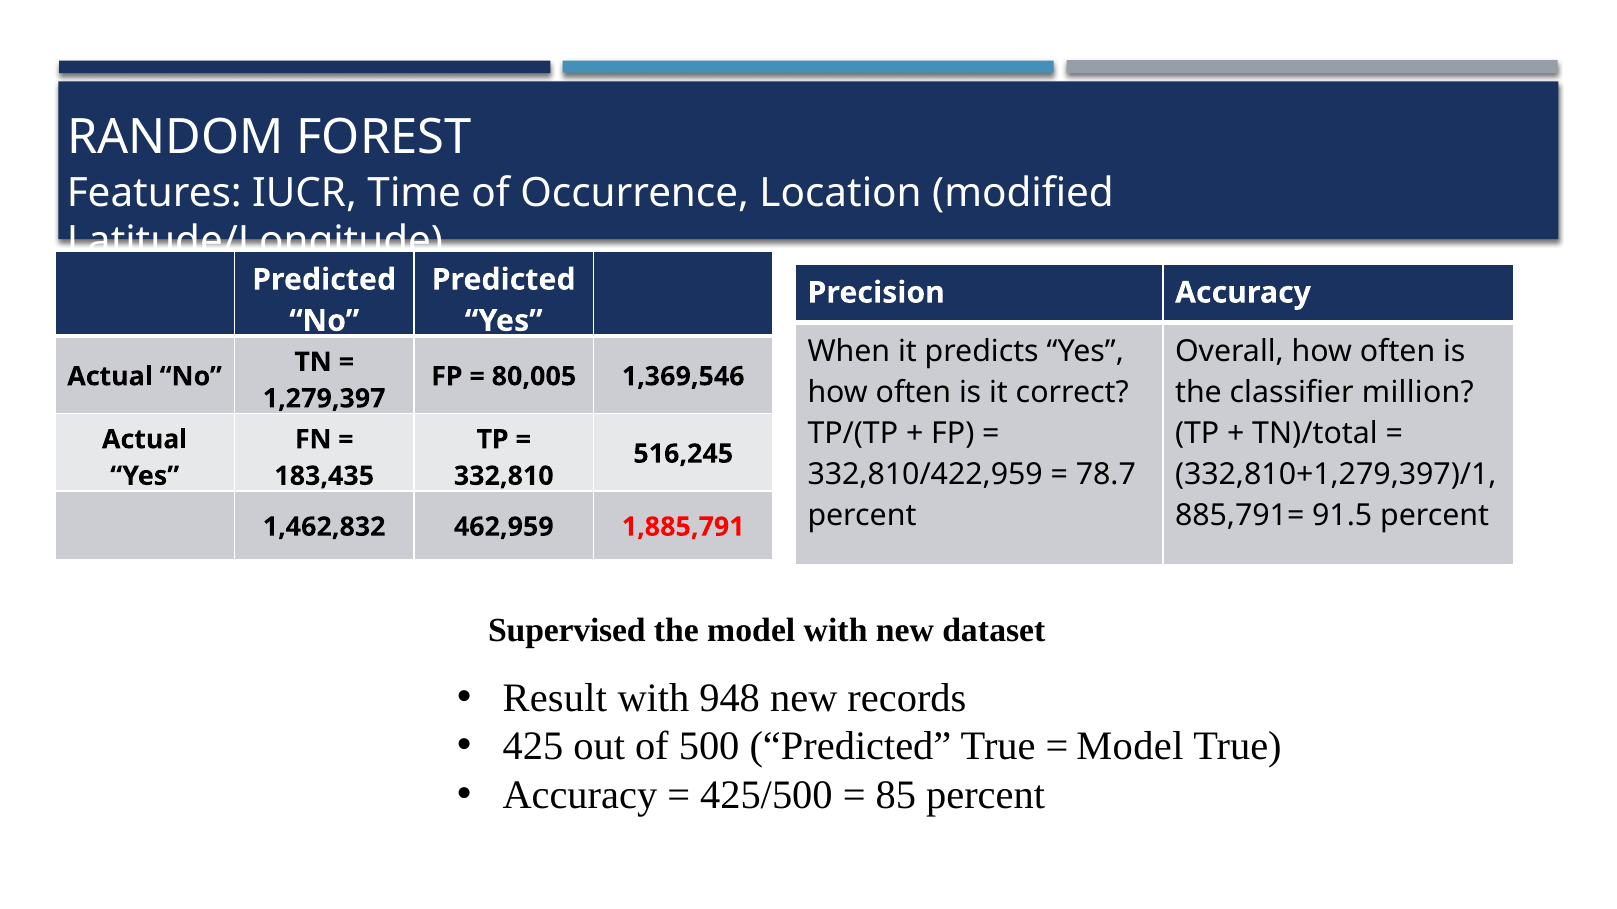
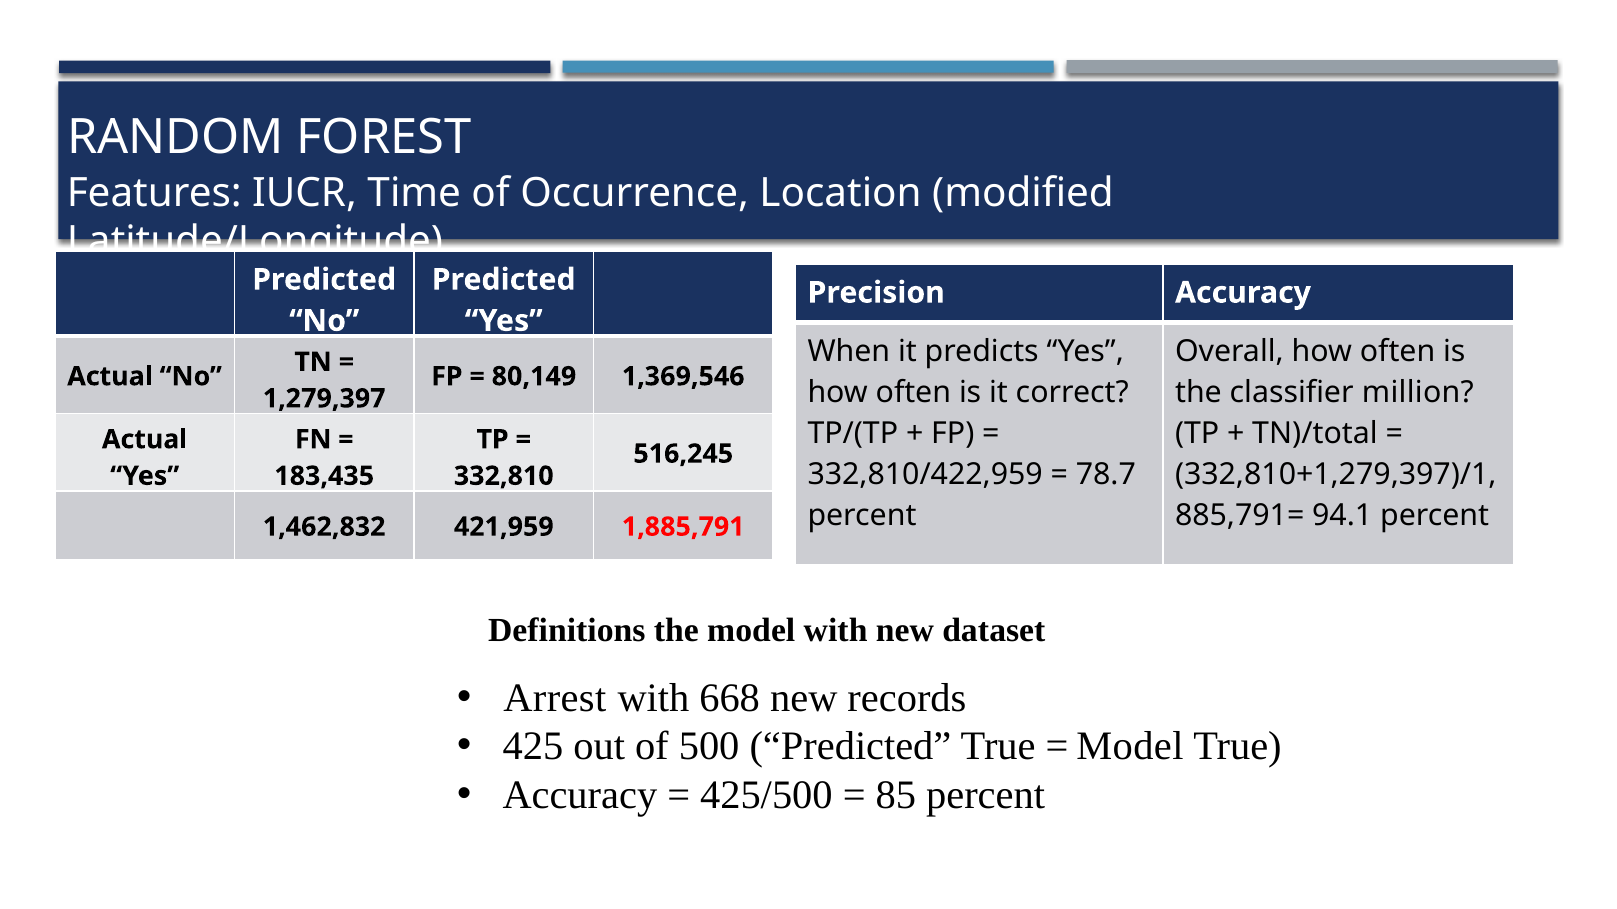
80,005: 80,005 -> 80,149
91.5: 91.5 -> 94.1
462,959: 462,959 -> 421,959
Supervised: Supervised -> Definitions
Result: Result -> Arrest
948: 948 -> 668
